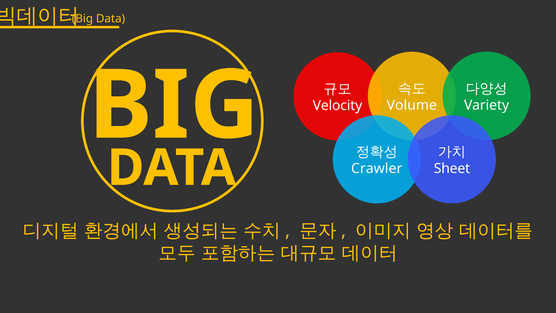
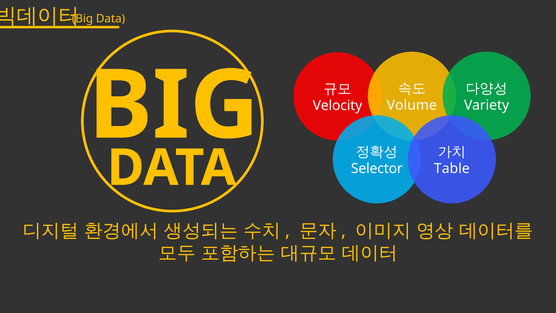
Crawler: Crawler -> Selector
Sheet: Sheet -> Table
